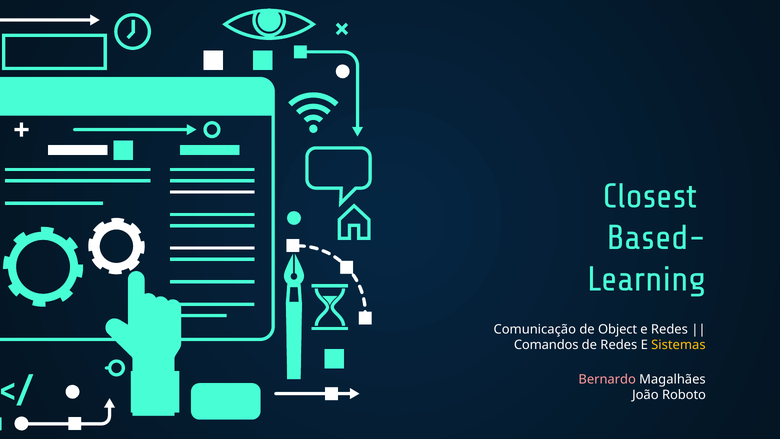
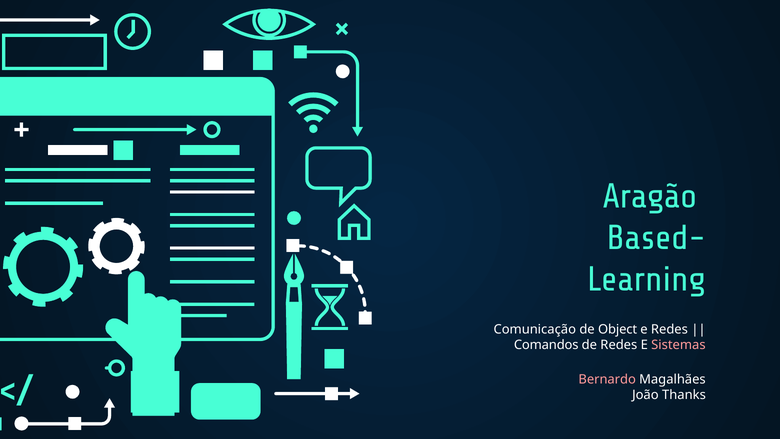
Closest: Closest -> Aragão
Sistemas colour: yellow -> pink
Roboto: Roboto -> Thanks
